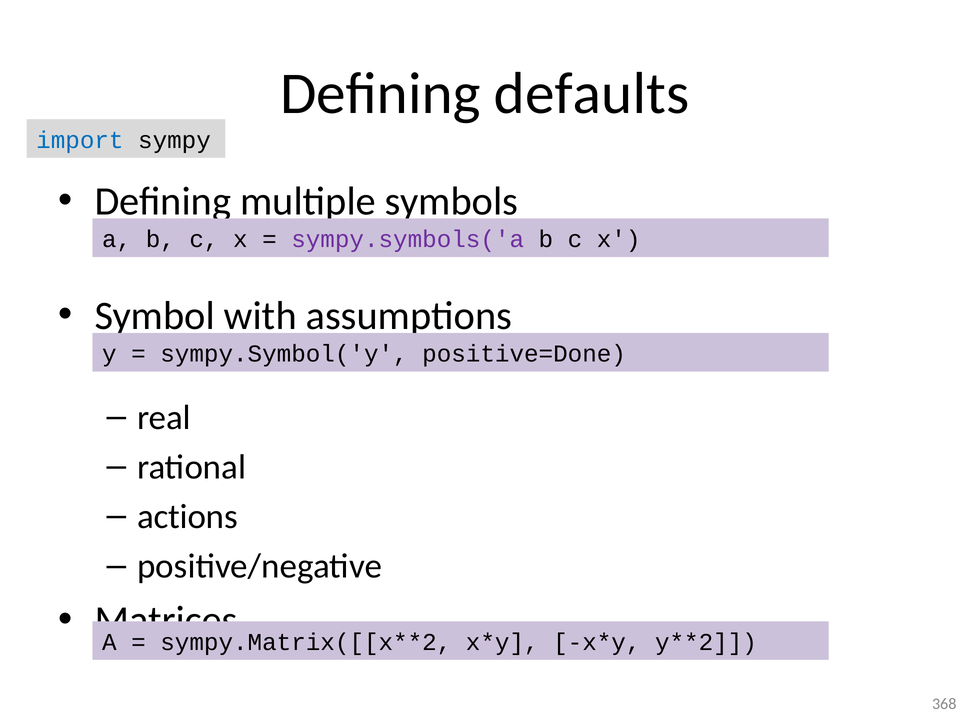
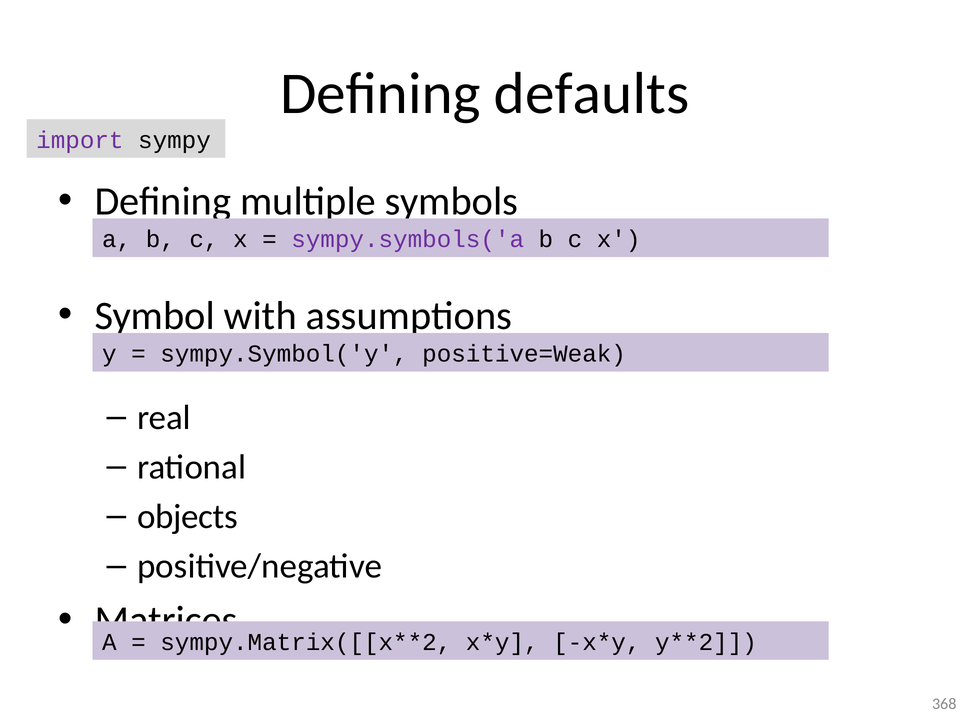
import colour: blue -> purple
positive=Done: positive=Done -> positive=Weak
actions: actions -> objects
